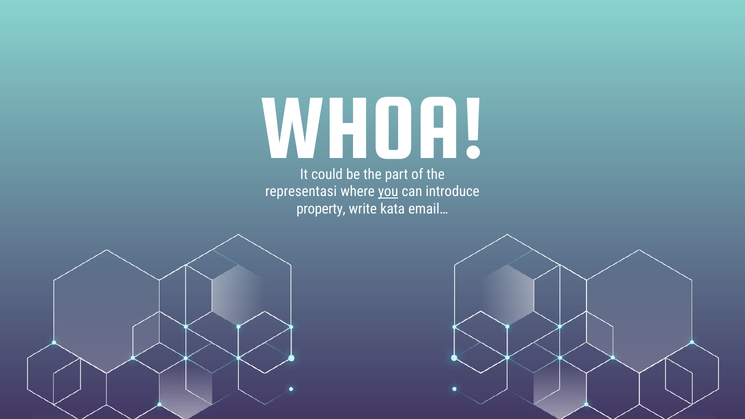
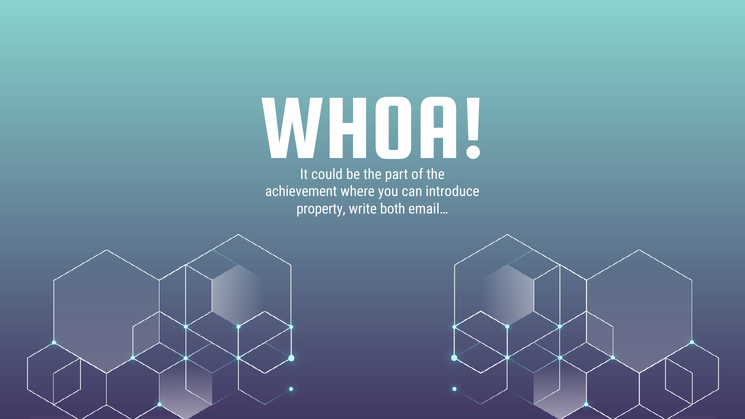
representasi: representasi -> achievement
you underline: present -> none
kata: kata -> both
